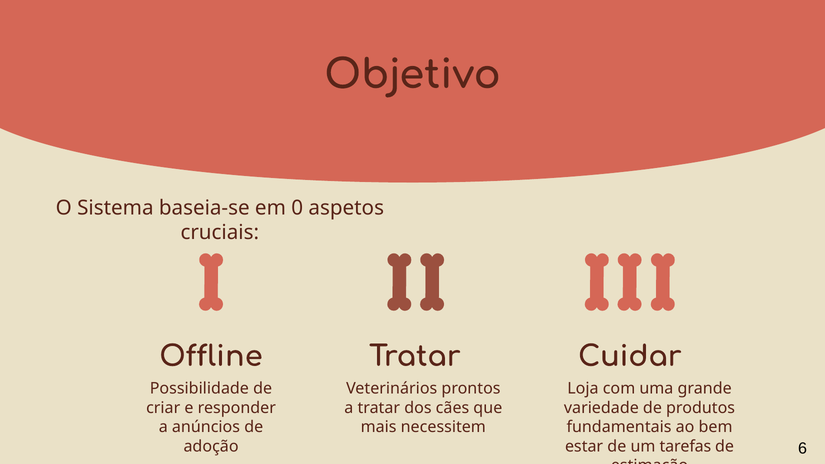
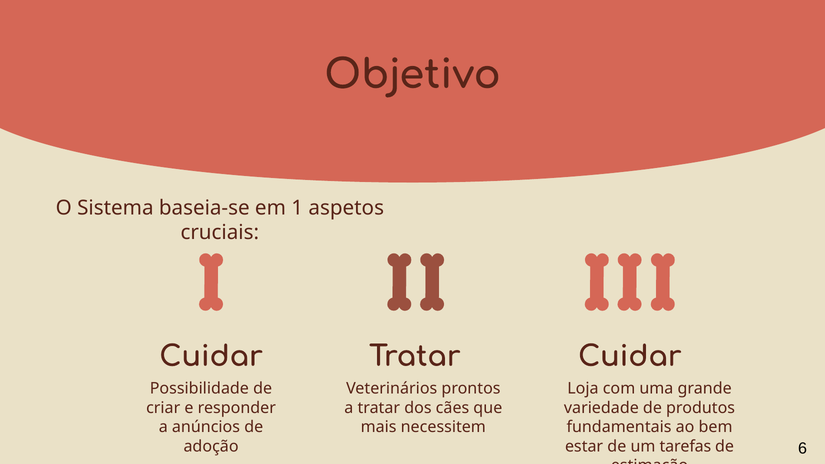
0: 0 -> 1
Offline at (211, 357): Offline -> Cuidar
